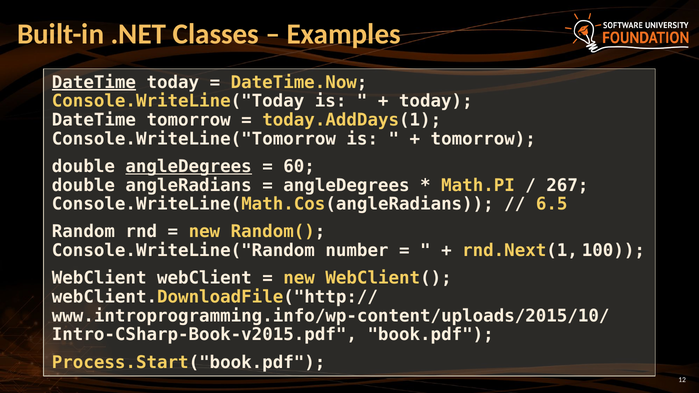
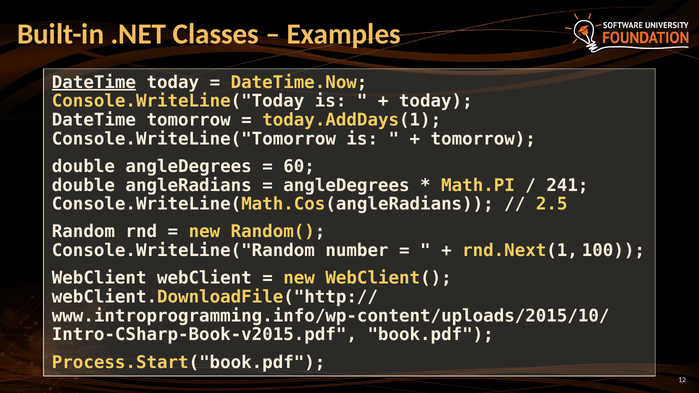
angleDegrees at (189, 167) underline: present -> none
267: 267 -> 241
6.5: 6.5 -> 2.5
